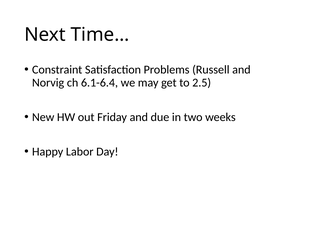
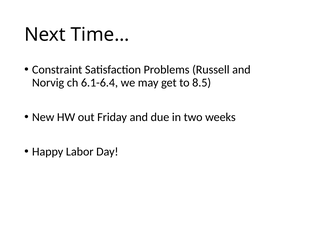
2.5: 2.5 -> 8.5
